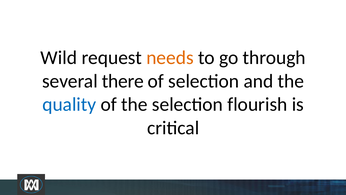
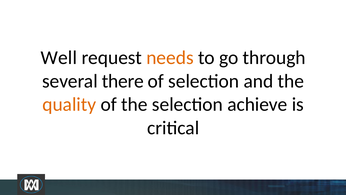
Wild: Wild -> Well
quality colour: blue -> orange
flourish: flourish -> achieve
